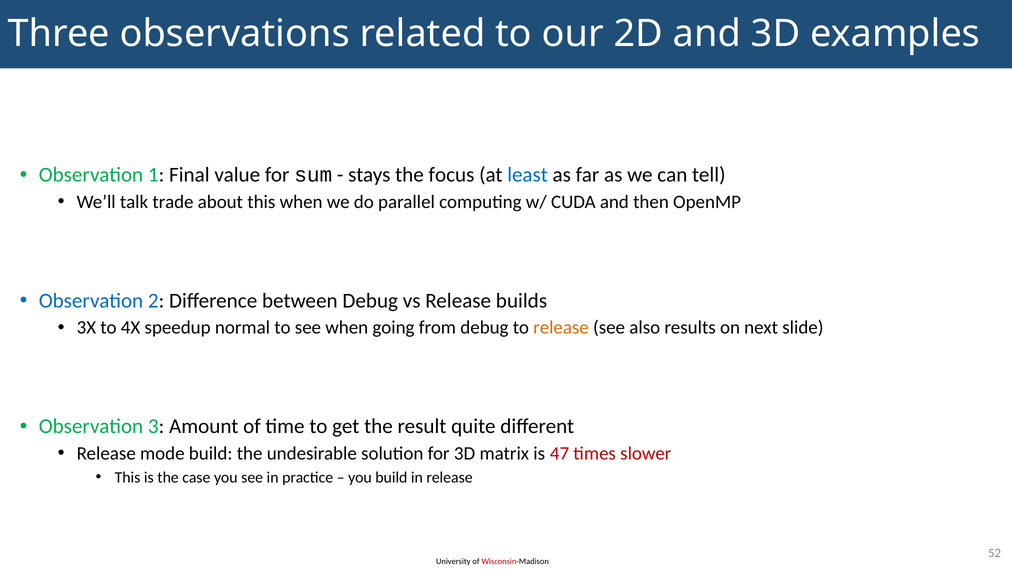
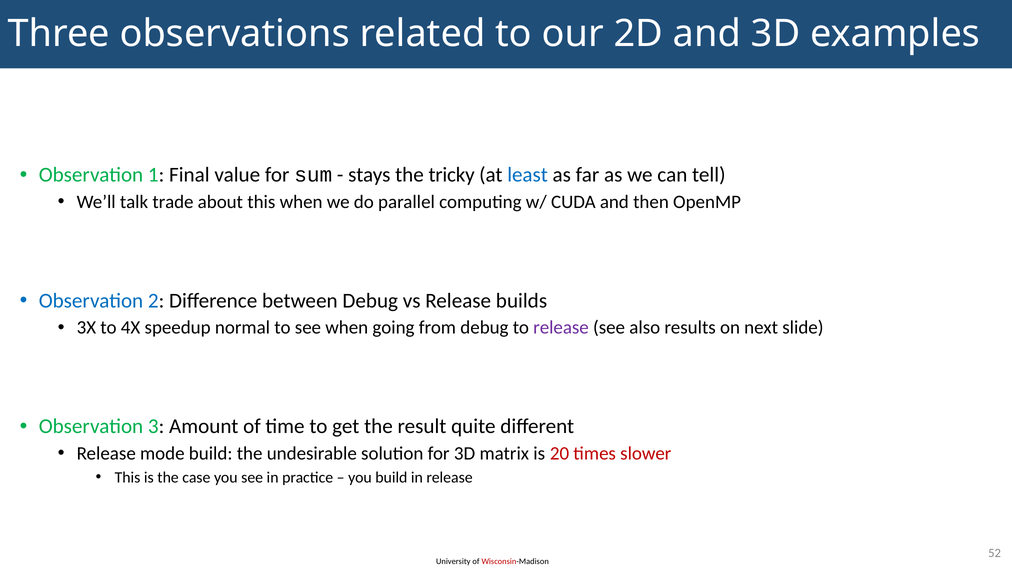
focus: focus -> tricky
release at (561, 328) colour: orange -> purple
47: 47 -> 20
